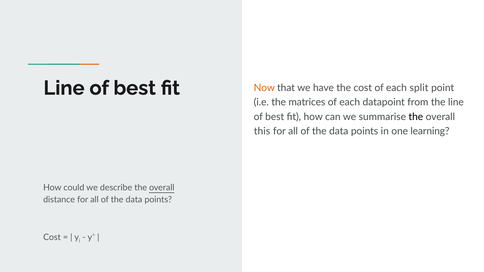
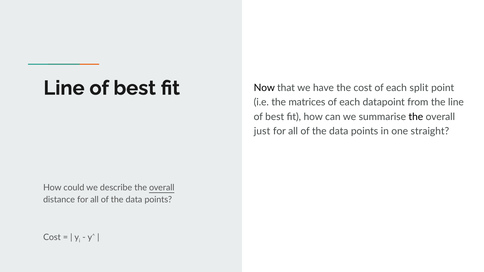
Now colour: orange -> black
this: this -> just
learning: learning -> straight
